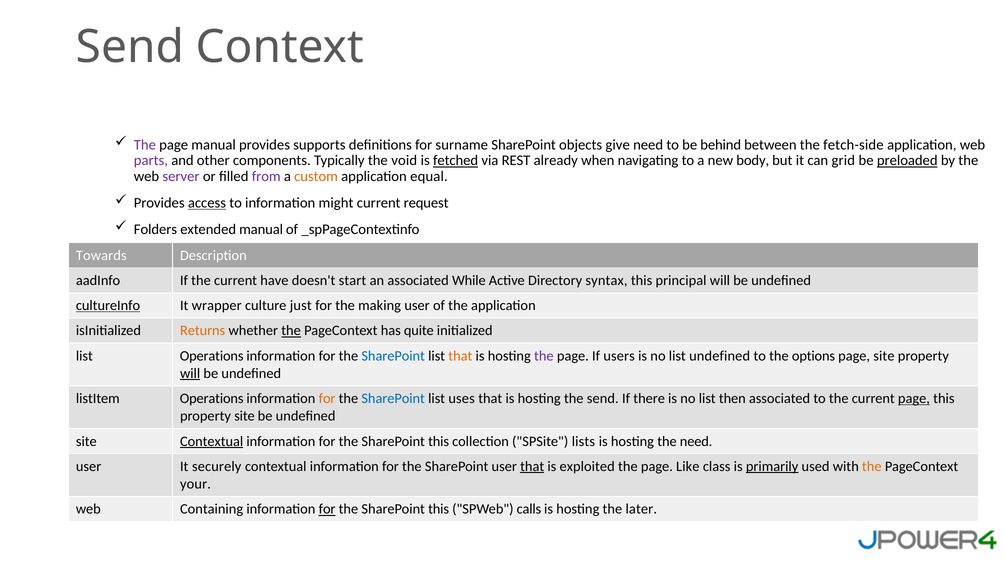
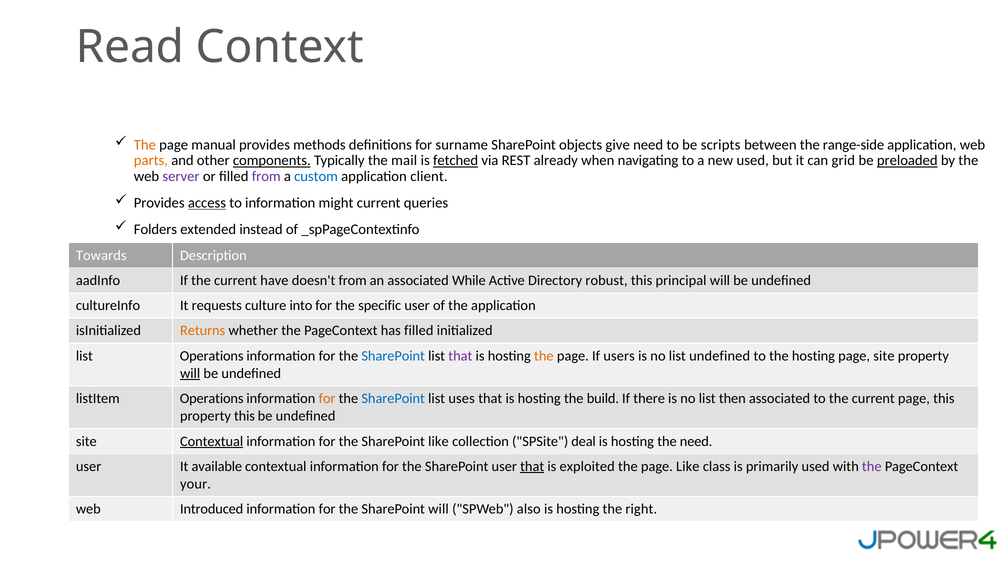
Send at (130, 47): Send -> Read
The at (145, 145) colour: purple -> orange
supports: supports -> methods
behind: behind -> scripts
fetch-side: fetch-side -> range-side
parts colour: purple -> orange
components underline: none -> present
void: void -> mail
new body: body -> used
custom colour: orange -> blue
equal: equal -> client
request: request -> queries
extended manual: manual -> instead
doesn't start: start -> from
syntax: syntax -> robust
cultureInfo underline: present -> none
wrapper: wrapper -> requests
just: just -> into
making: making -> specific
the at (291, 331) underline: present -> none
has quite: quite -> filled
that at (460, 356) colour: orange -> purple
the at (544, 356) colour: purple -> orange
the options: options -> hosting
the send: send -> build
page at (914, 398) underline: present -> none
property site: site -> this
this at (439, 441): this -> like
lists: lists -> deal
securely: securely -> available
primarily underline: present -> none
the at (872, 466) colour: orange -> purple
Containing: Containing -> Introduced
for at (327, 509) underline: present -> none
this at (439, 509): this -> will
calls: calls -> also
later: later -> right
